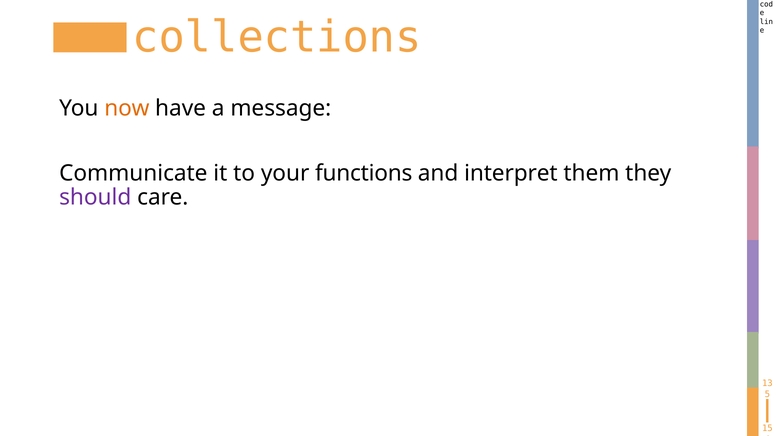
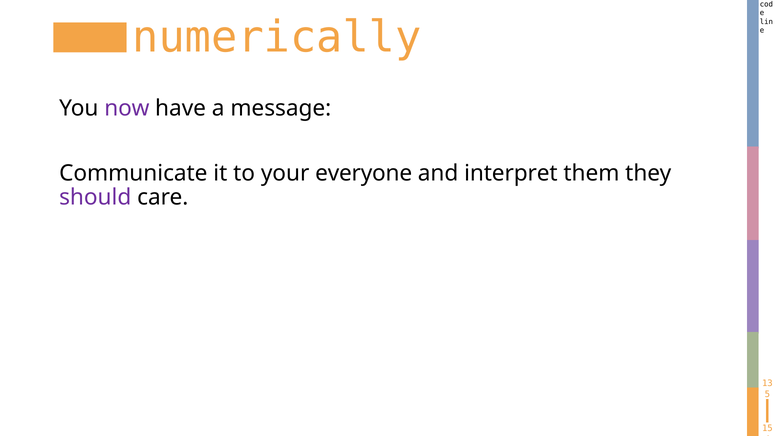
collections: collections -> numerically
now colour: orange -> purple
functions: functions -> everyone
